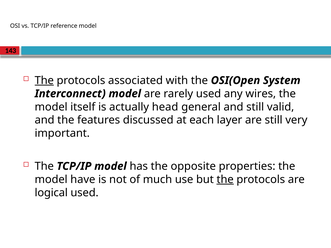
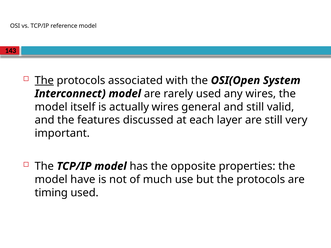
actually head: head -> wires
the at (225, 180) underline: present -> none
logical: logical -> timing
